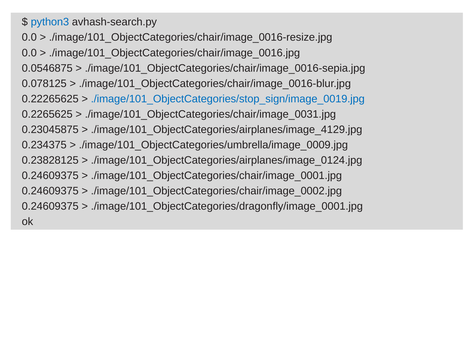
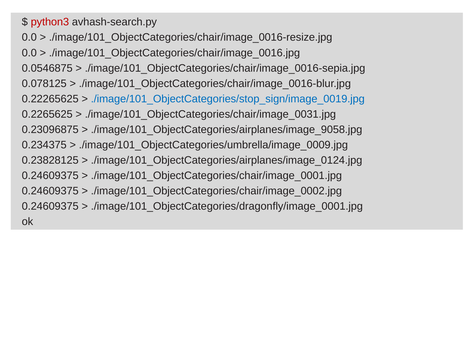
python3 colour: blue -> red
0.23045875: 0.23045875 -> 0.23096875
./image/101_ObjectCategories/airplanes/image_4129.jpg: ./image/101_ObjectCategories/airplanes/image_4129.jpg -> ./image/101_ObjectCategories/airplanes/image_9058.jpg
